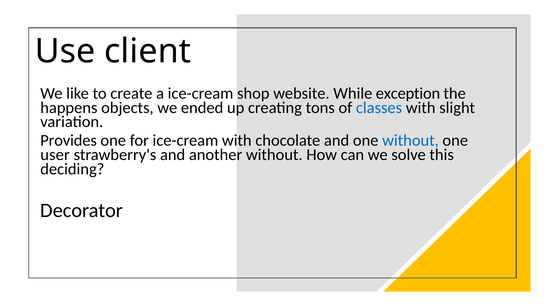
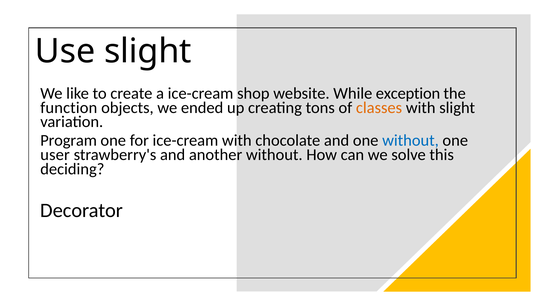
Use client: client -> slight
happens: happens -> function
classes colour: blue -> orange
Provides: Provides -> Program
